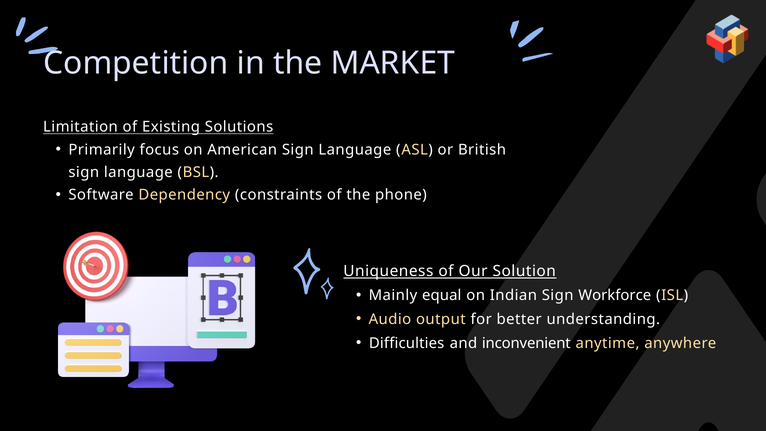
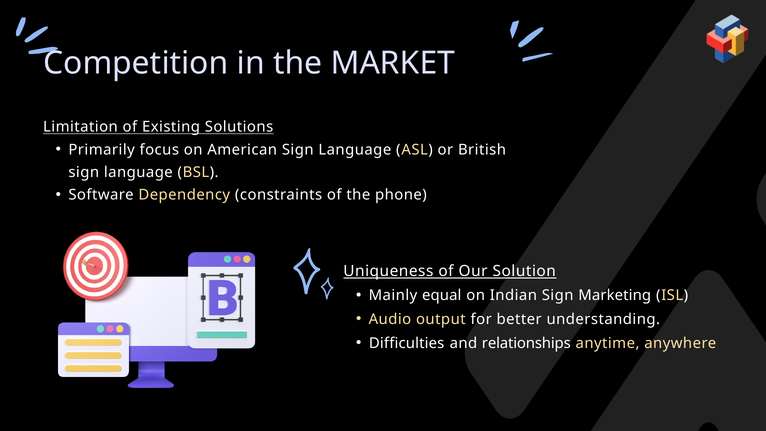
Workforce: Workforce -> Marketing
inconvenient: inconvenient -> relationships
